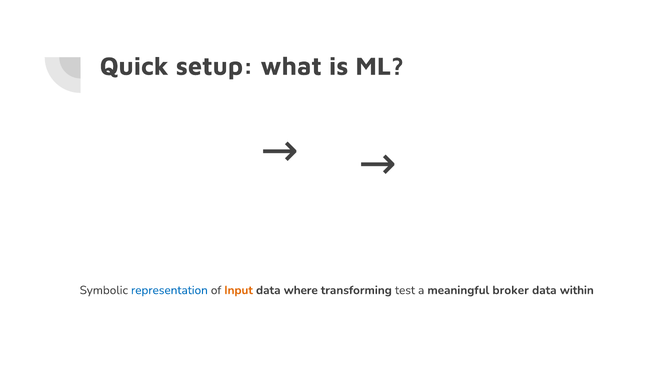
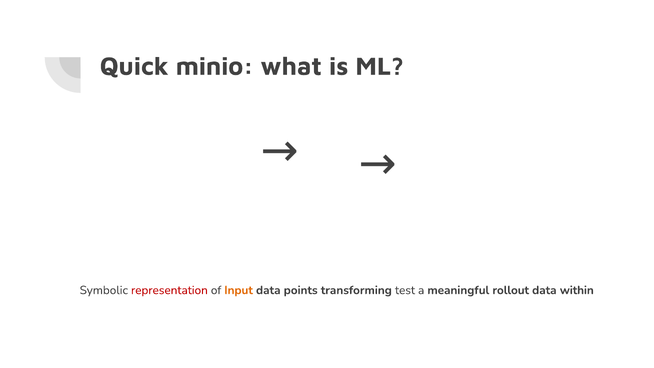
setup: setup -> minio
representation colour: blue -> red
where: where -> points
broker: broker -> rollout
